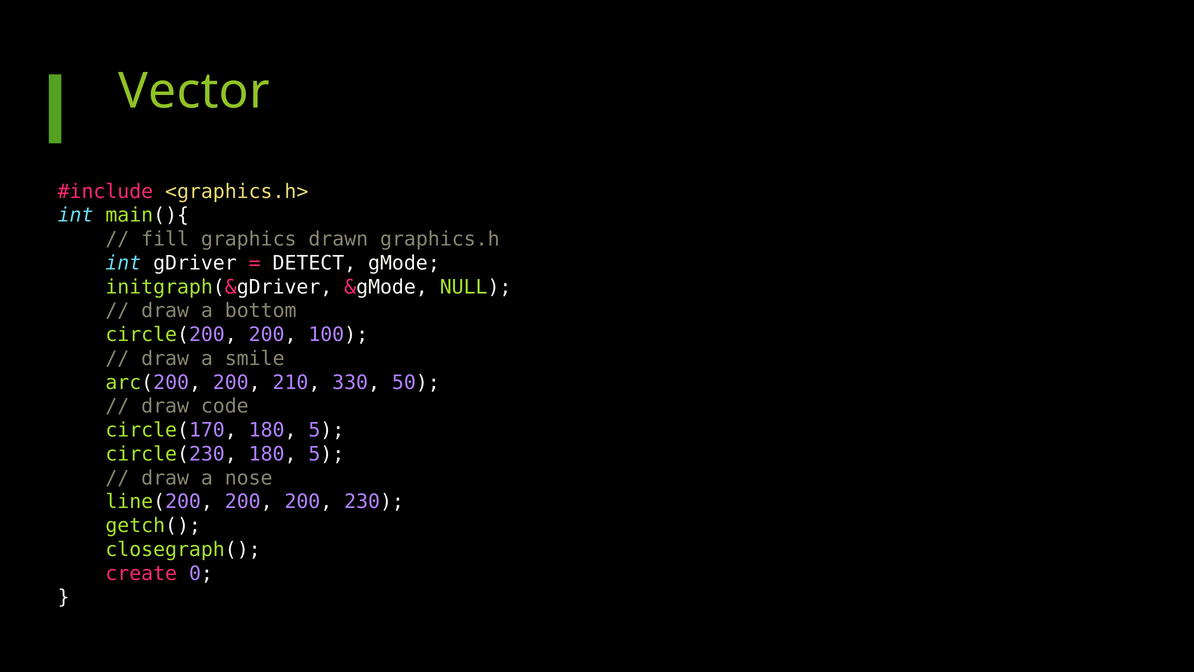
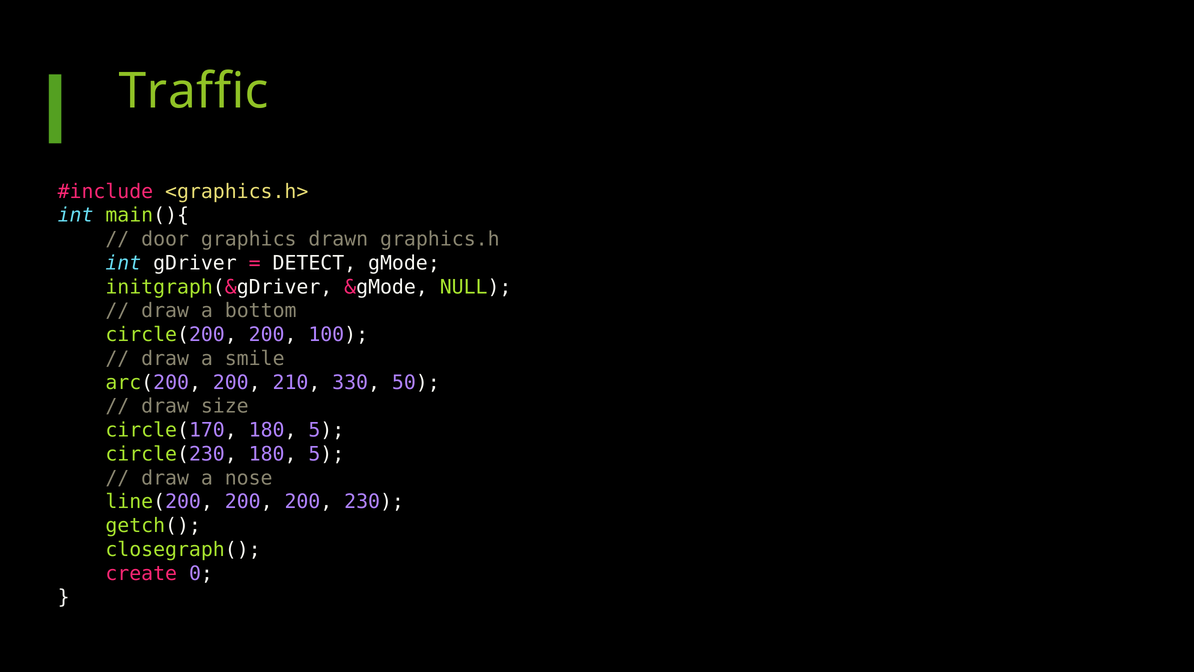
Vector: Vector -> Traffic
fill: fill -> door
code: code -> size
